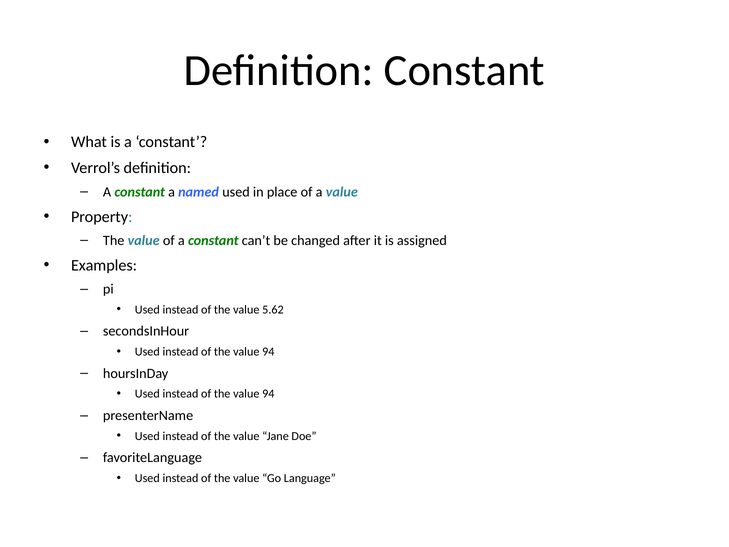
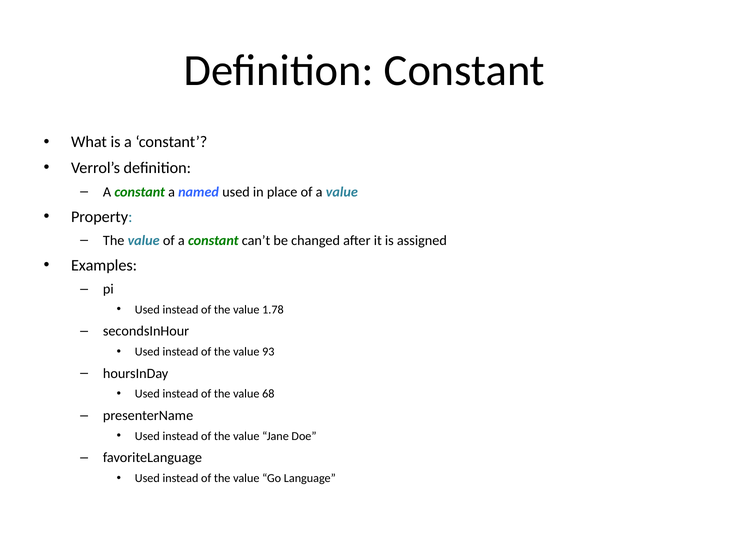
5.62: 5.62 -> 1.78
94 at (268, 352): 94 -> 93
94 at (268, 394): 94 -> 68
